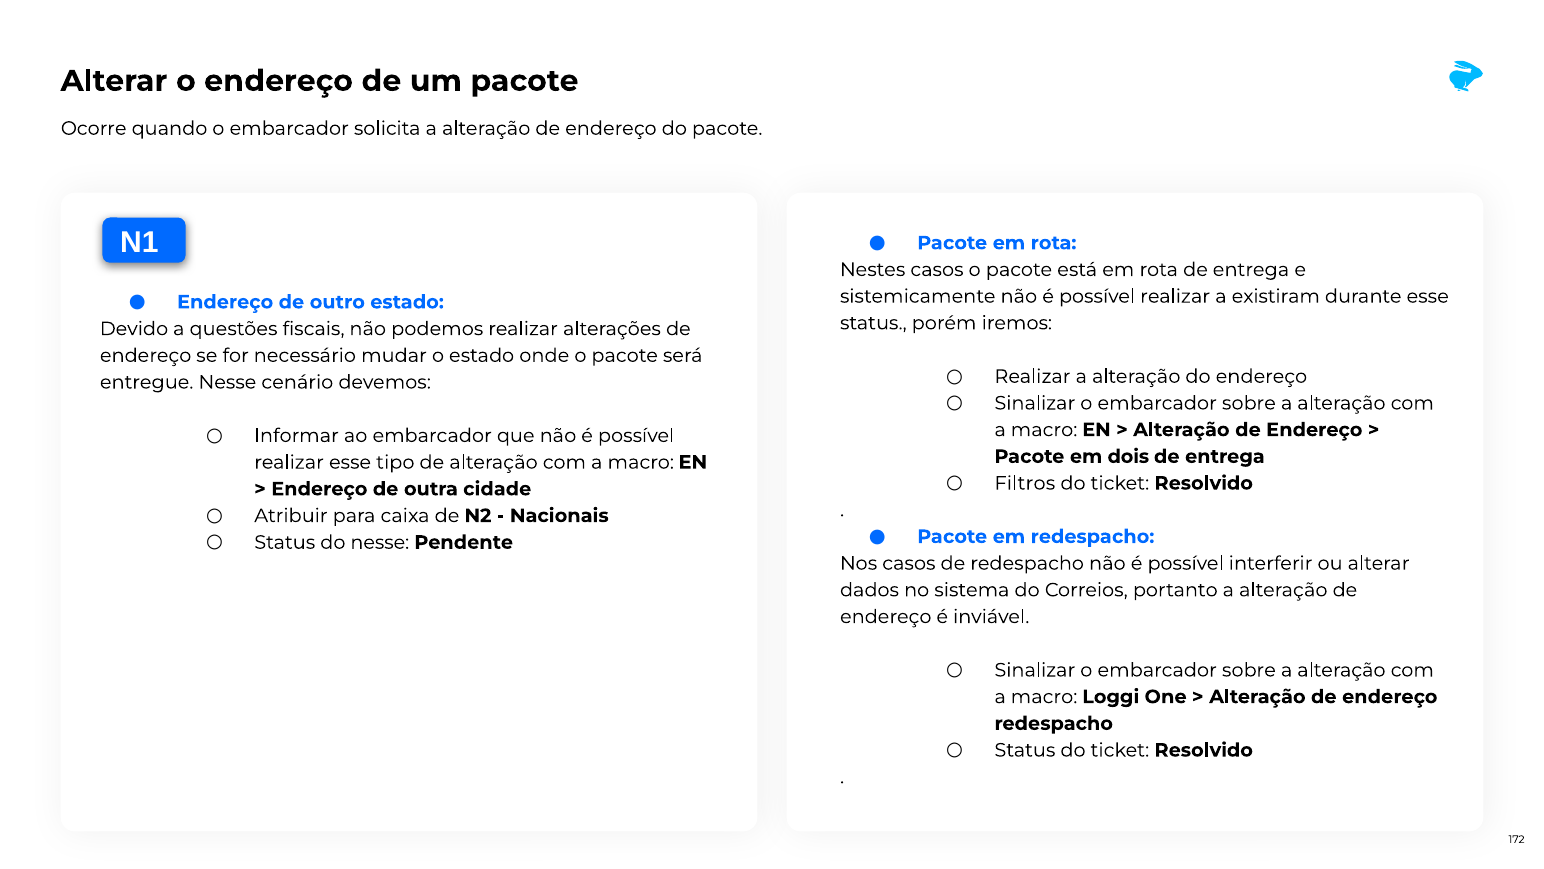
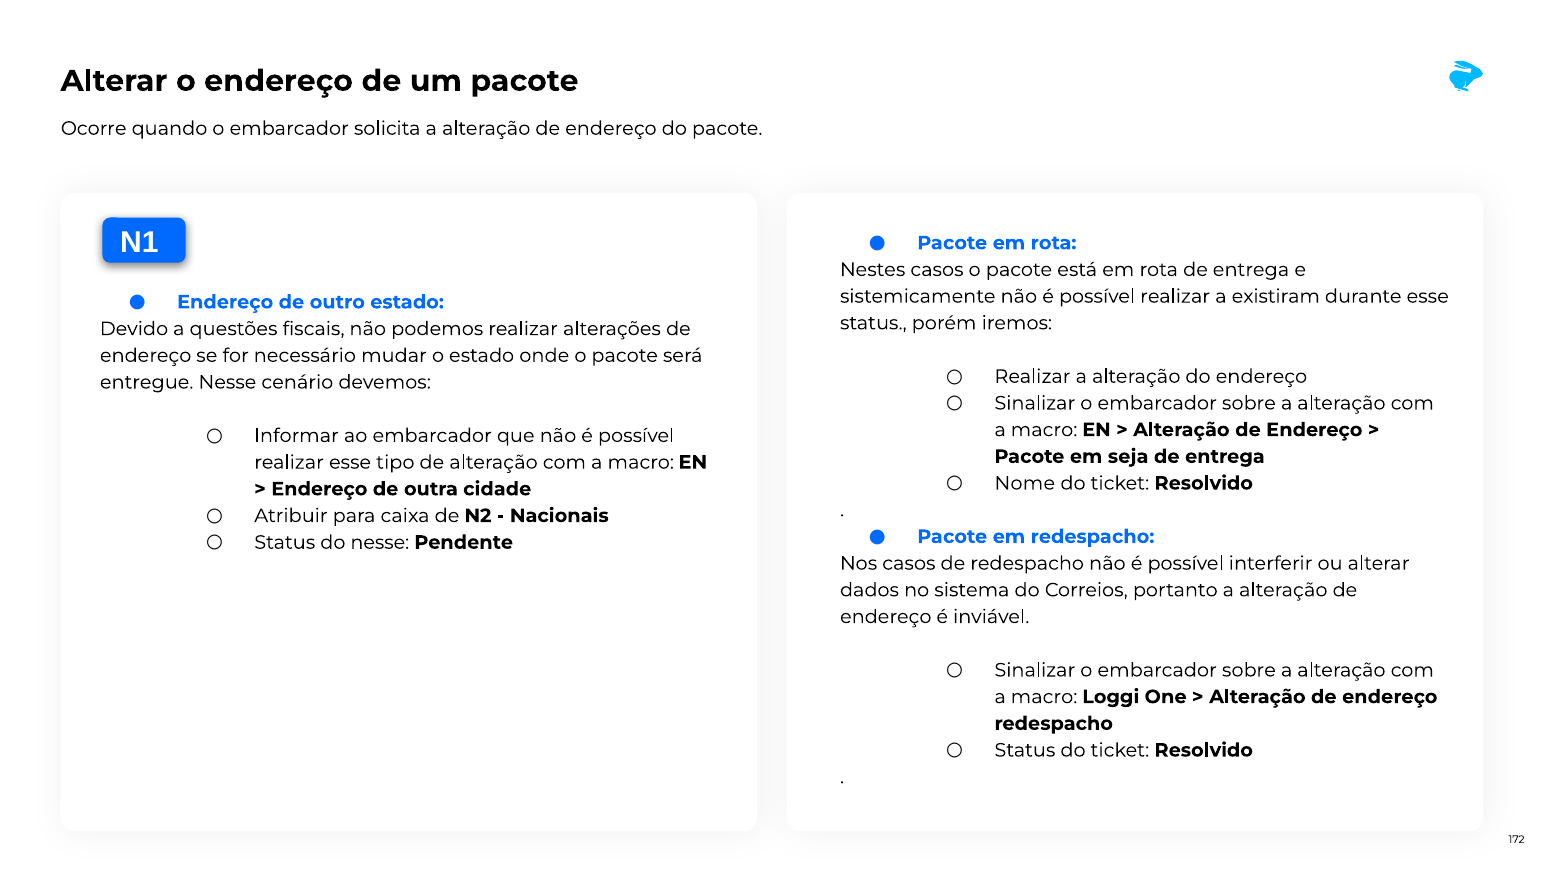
dois: dois -> seja
Filtros: Filtros -> Nome
